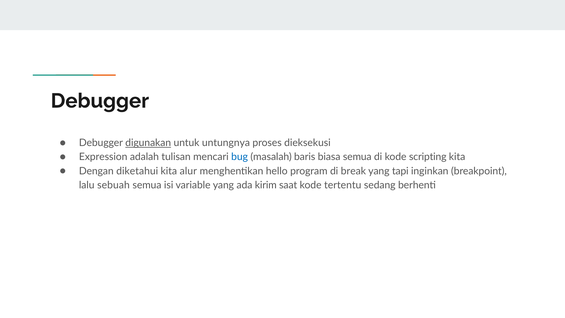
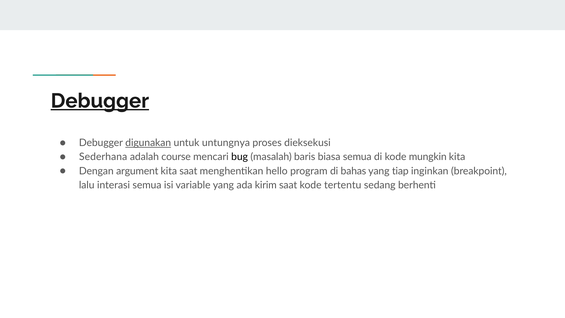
Debugger at (100, 101) underline: none -> present
Expression: Expression -> Sederhana
tulisan: tulisan -> course
bug colour: blue -> black
scripting: scripting -> mungkin
diketahui: diketahui -> argument
kita alur: alur -> saat
break: break -> bahas
tapi: tapi -> tiap
sebuah: sebuah -> interasi
